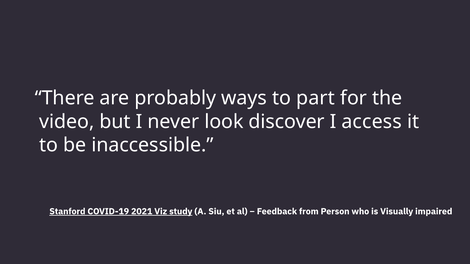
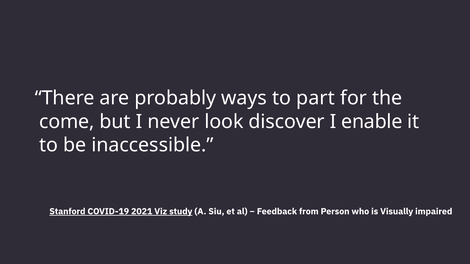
video: video -> come
access: access -> enable
